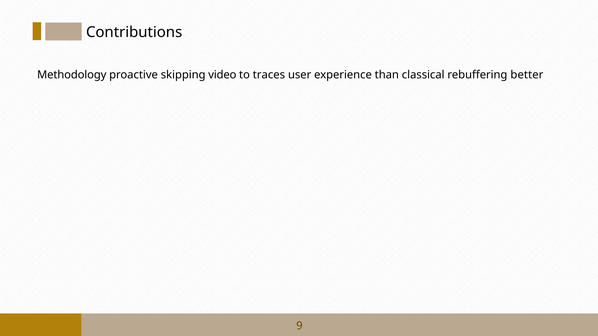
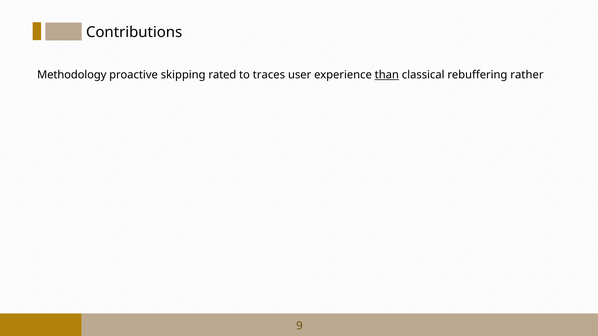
video: video -> rated
than underline: none -> present
better: better -> rather
